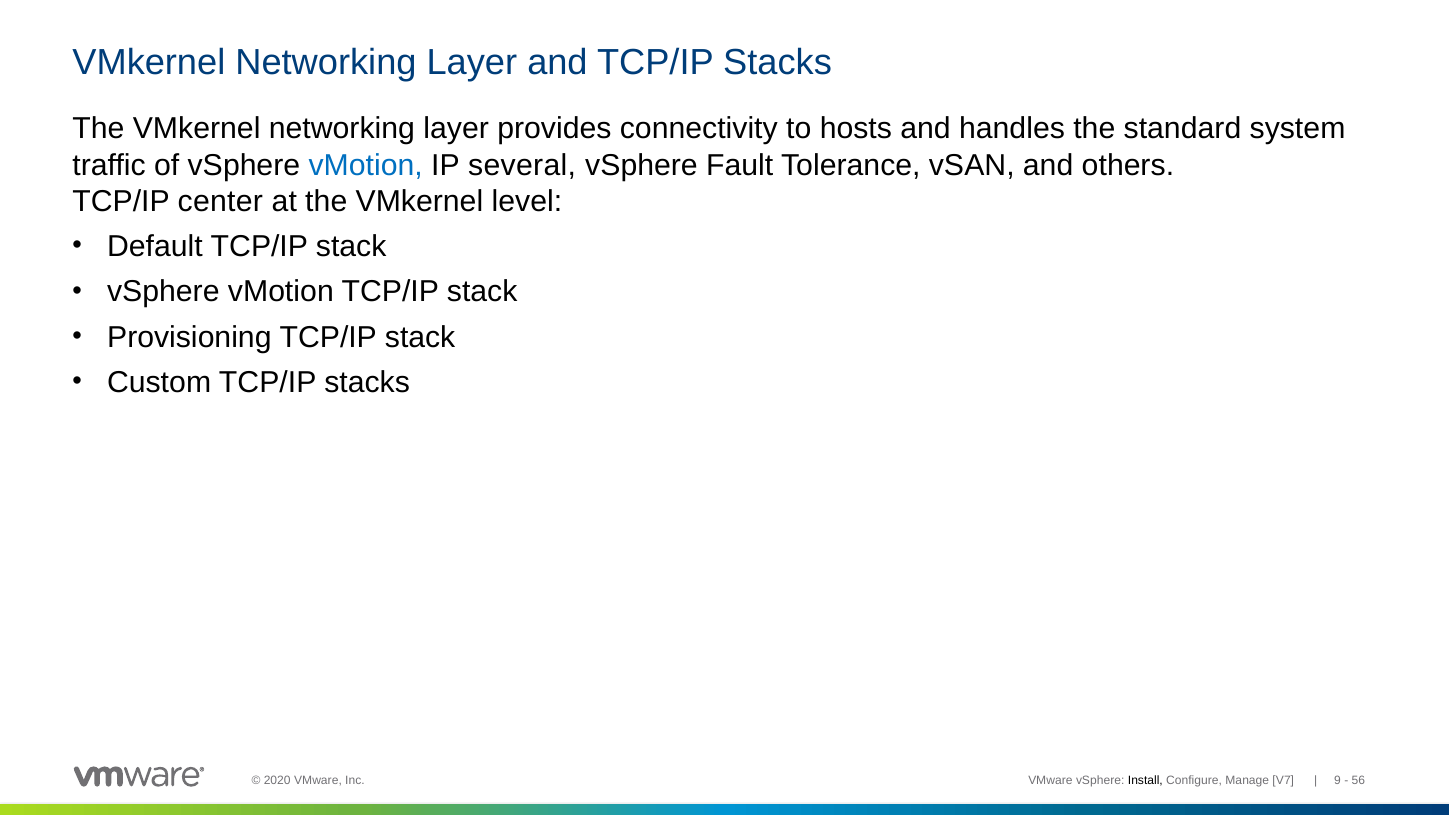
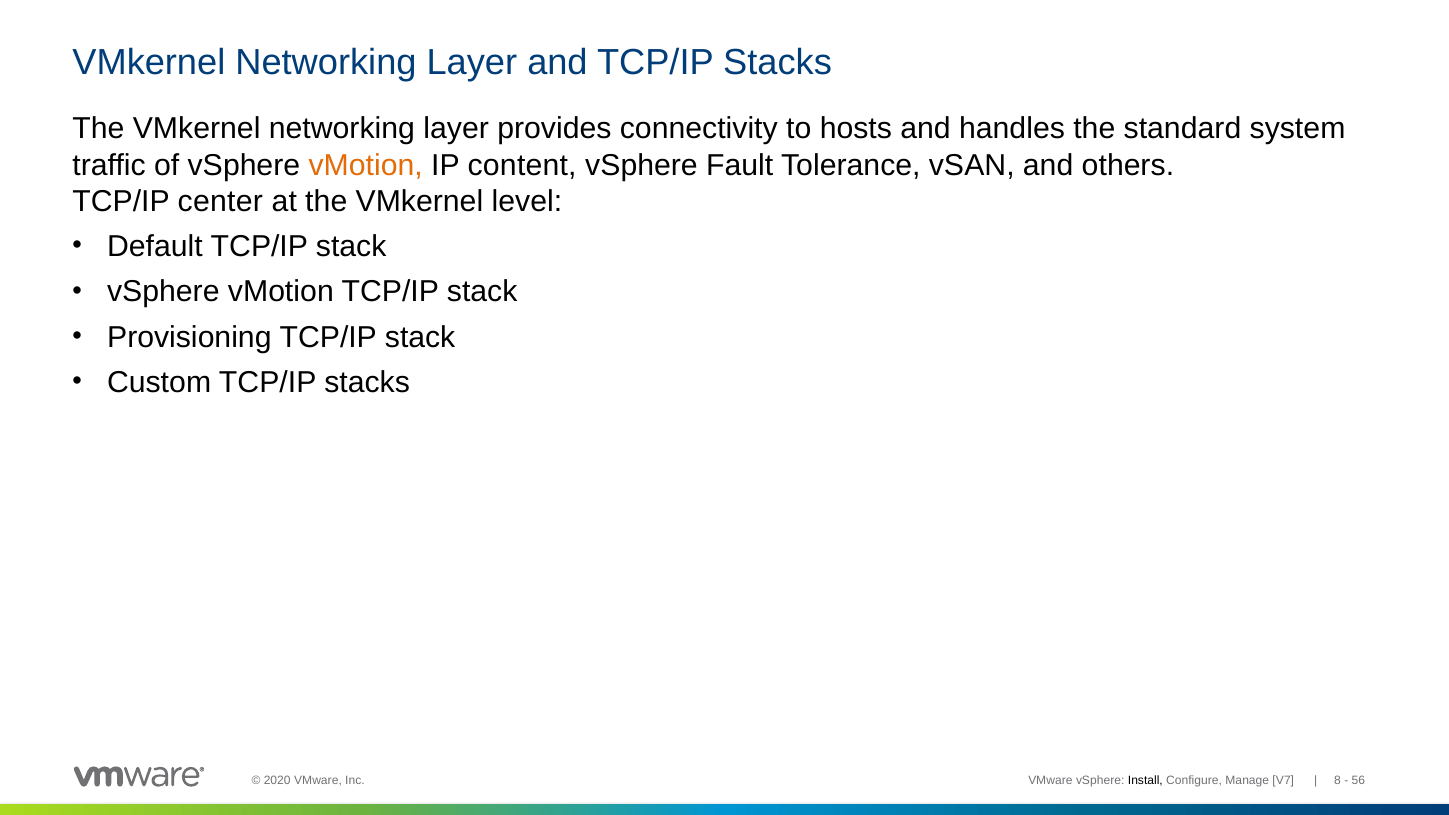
vMotion at (366, 165) colour: blue -> orange
several: several -> content
9: 9 -> 8
